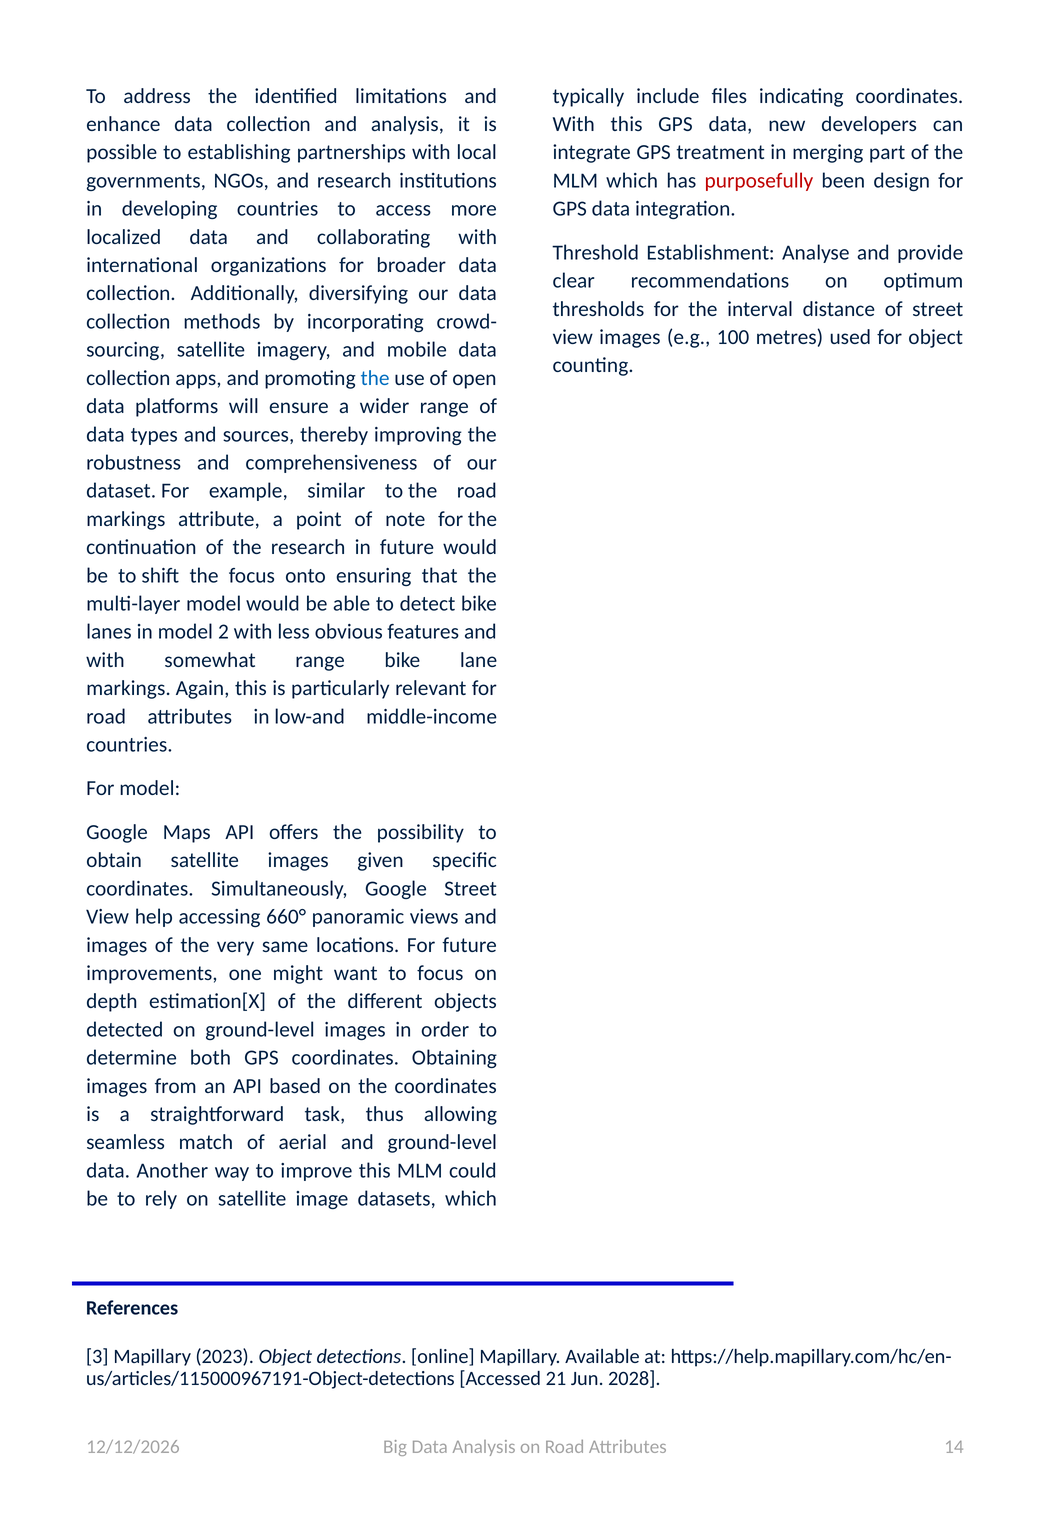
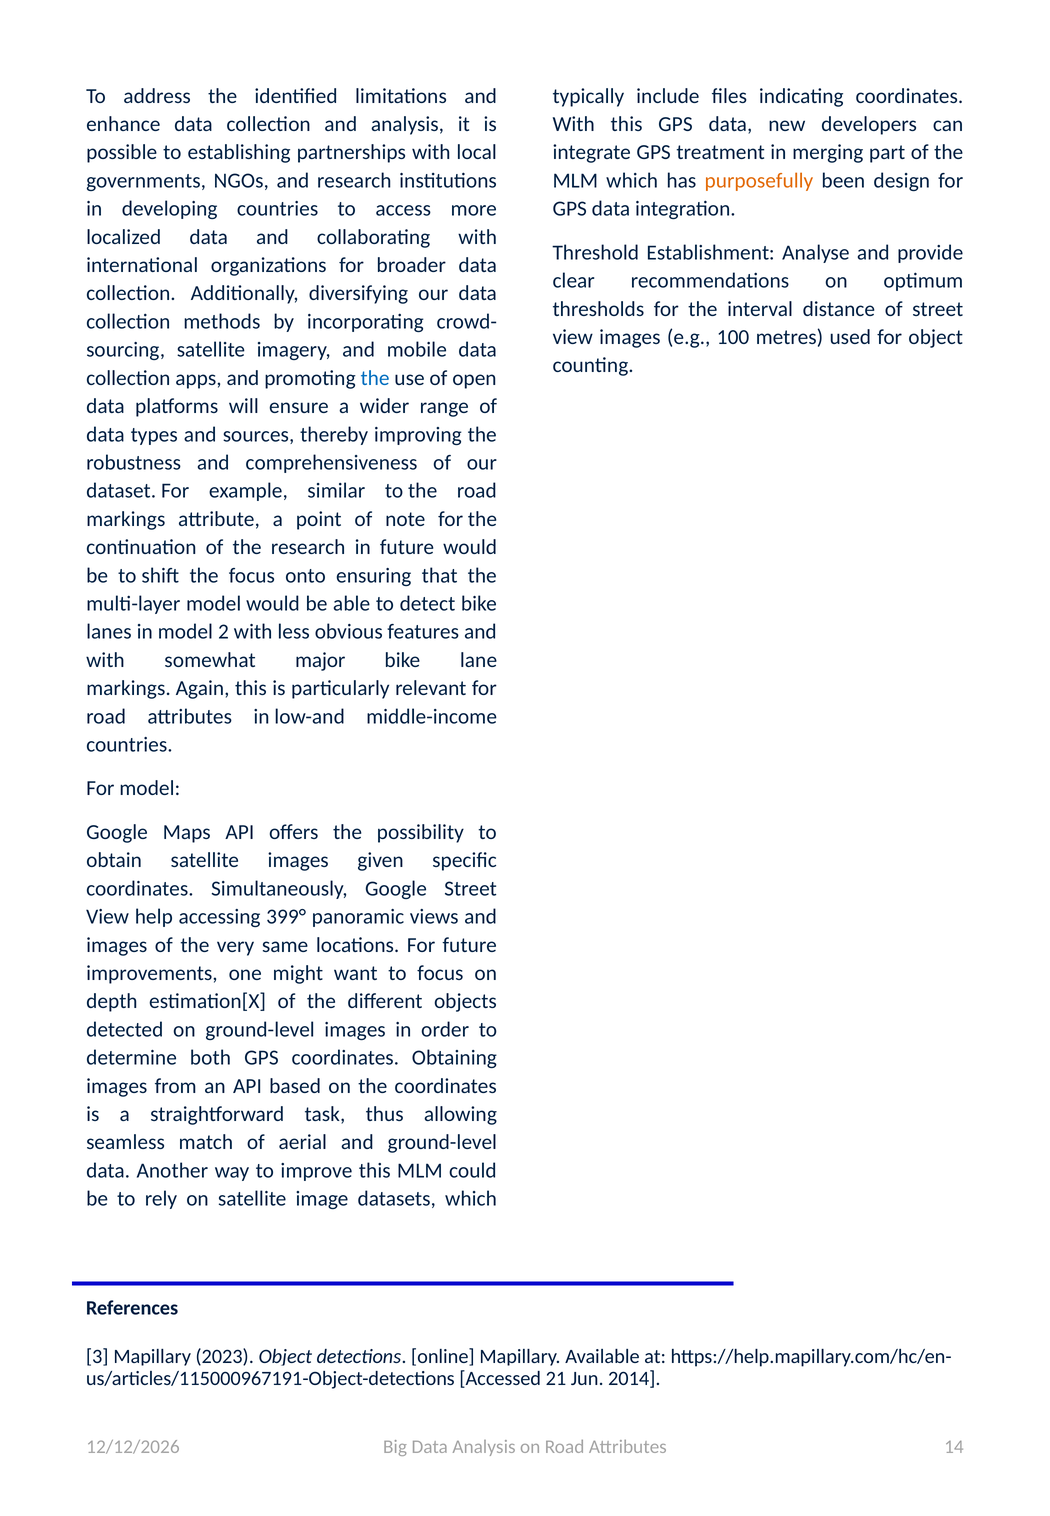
purposefully colour: red -> orange
somewhat range: range -> major
660°: 660° -> 399°
2028: 2028 -> 2014
